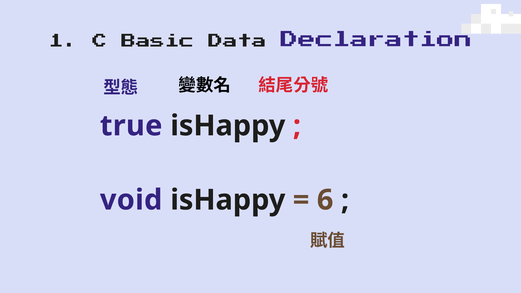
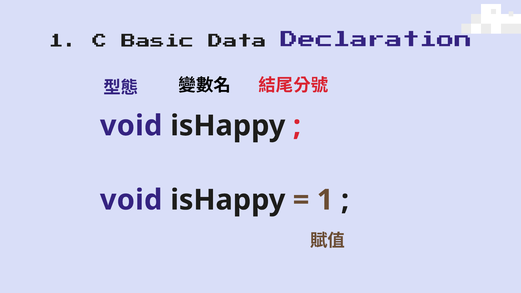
true at (131, 126): true -> void
6 at (325, 200): 6 -> 1
